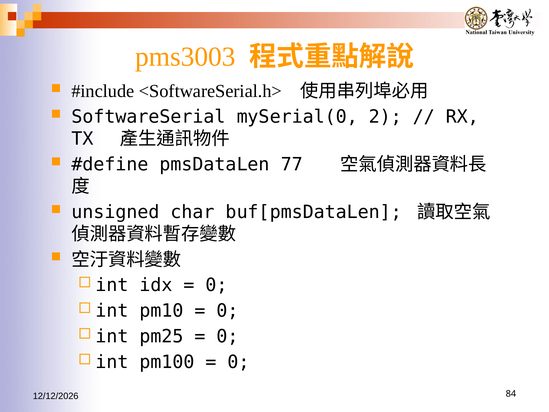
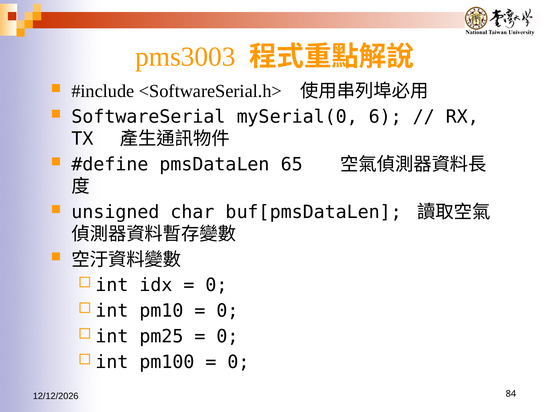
2: 2 -> 6
77: 77 -> 65
